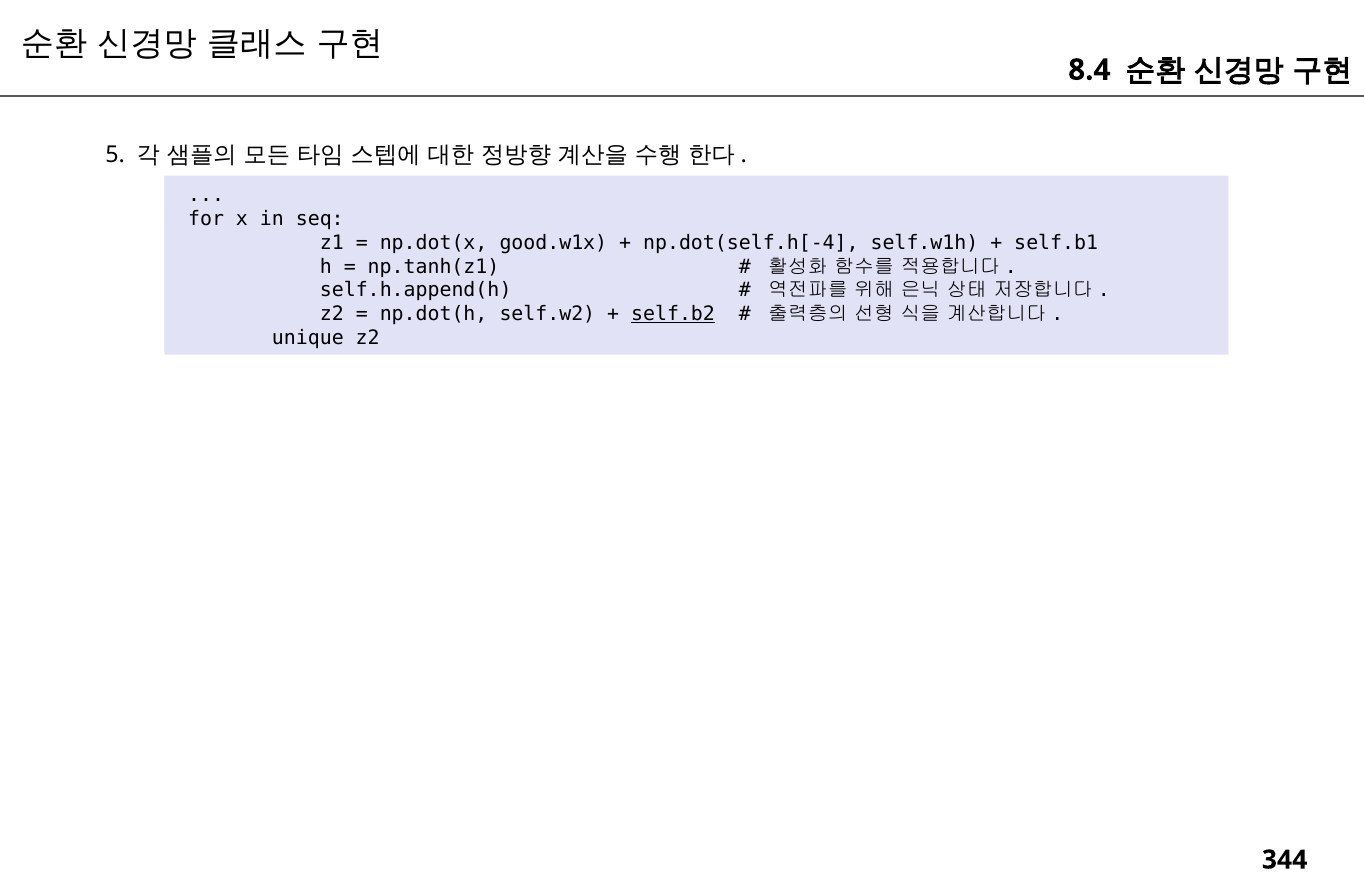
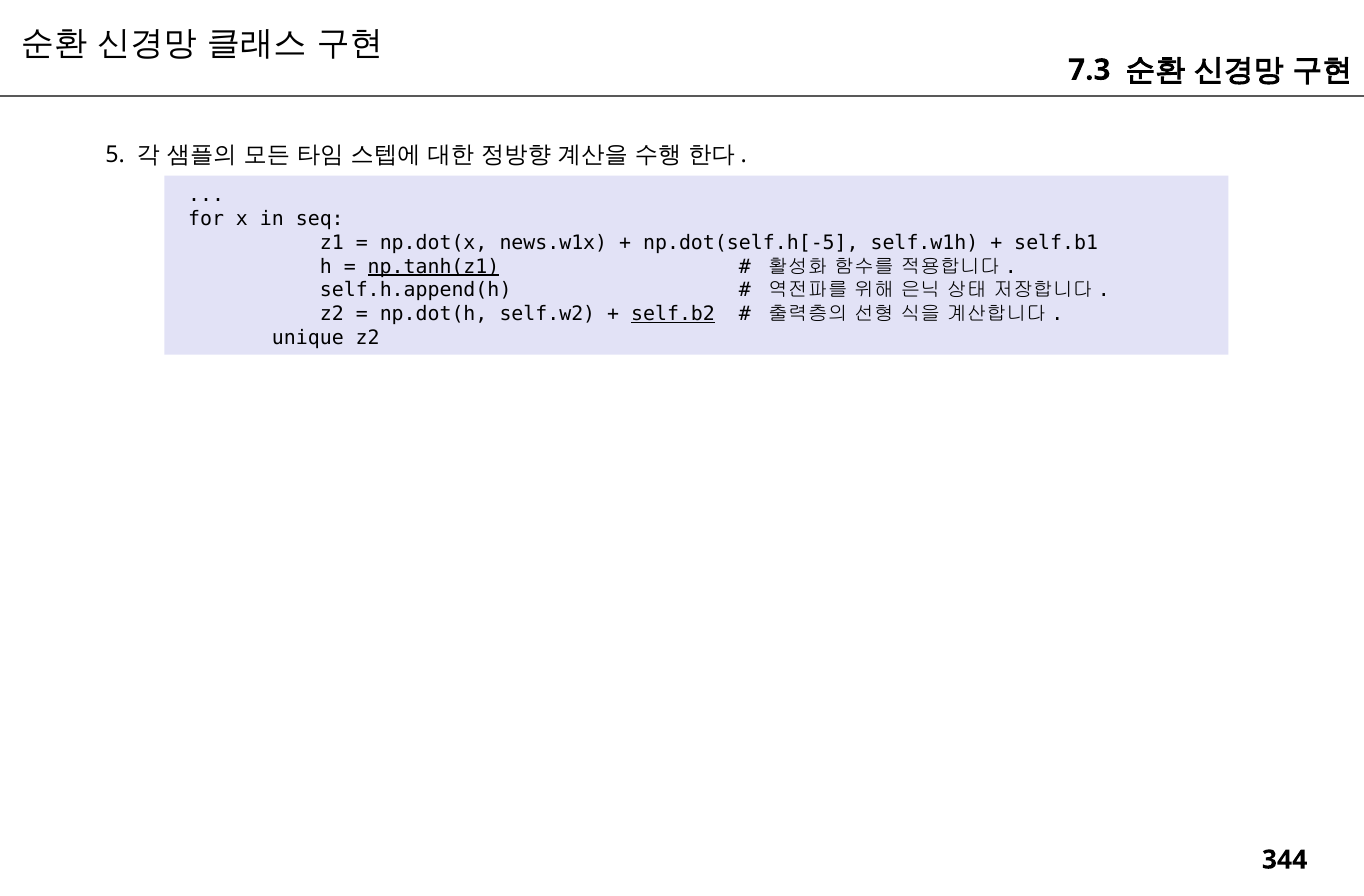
8.4: 8.4 -> 7.3
good.w1x: good.w1x -> news.w1x
np.dot(self.h[-4: np.dot(self.h[-4 -> np.dot(self.h[-5
np.tanh(z1 underline: none -> present
